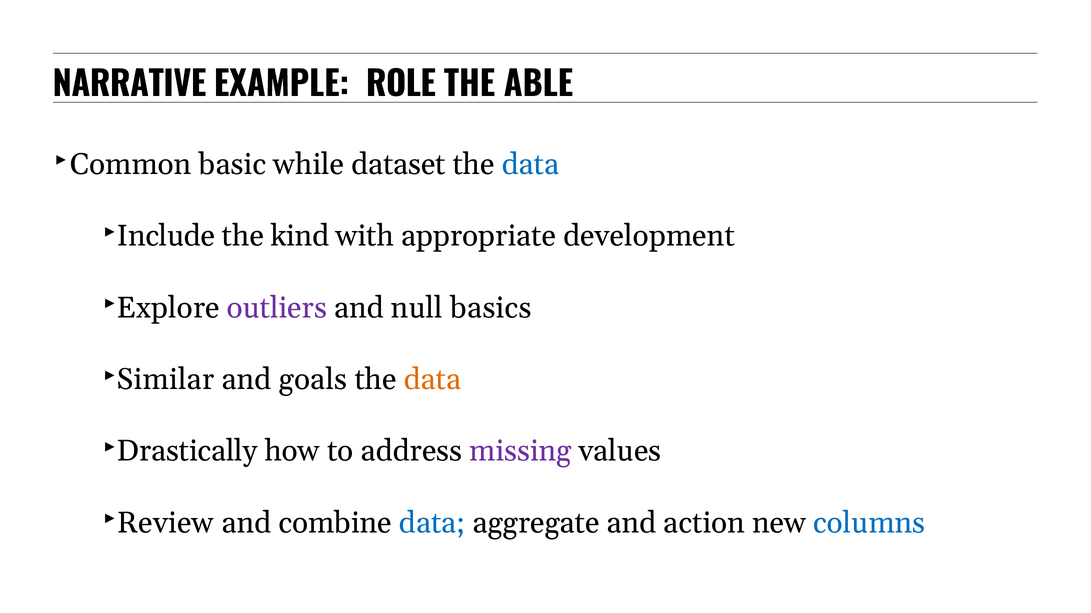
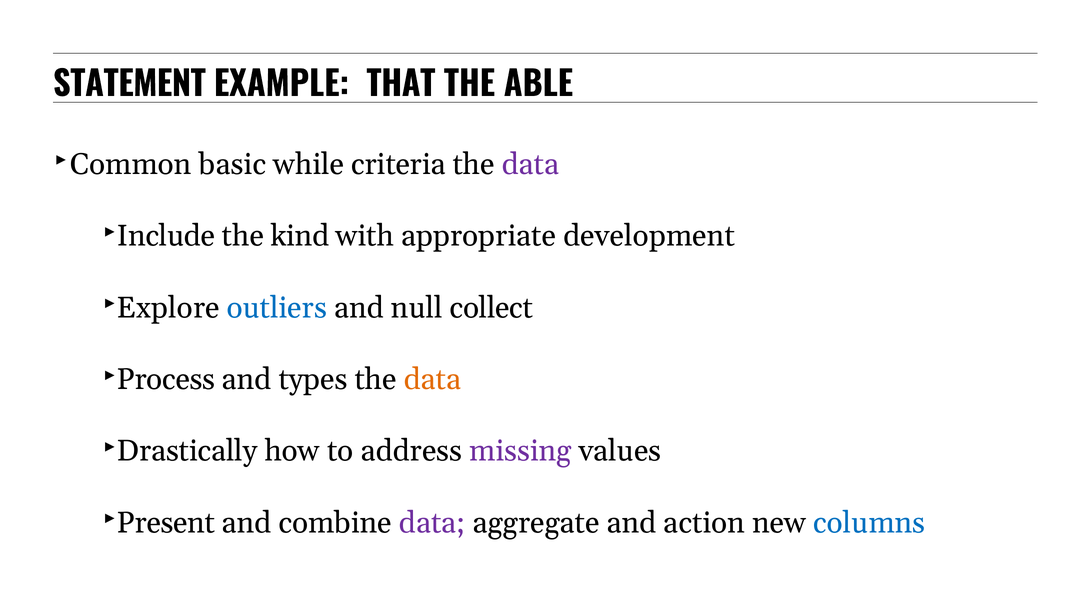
NARRATIVE: NARRATIVE -> STATEMENT
ROLE: ROLE -> THAT
dataset: dataset -> criteria
data at (530, 164) colour: blue -> purple
outliers colour: purple -> blue
basics: basics -> collect
Similar: Similar -> Process
goals: goals -> types
Review: Review -> Present
data at (432, 522) colour: blue -> purple
